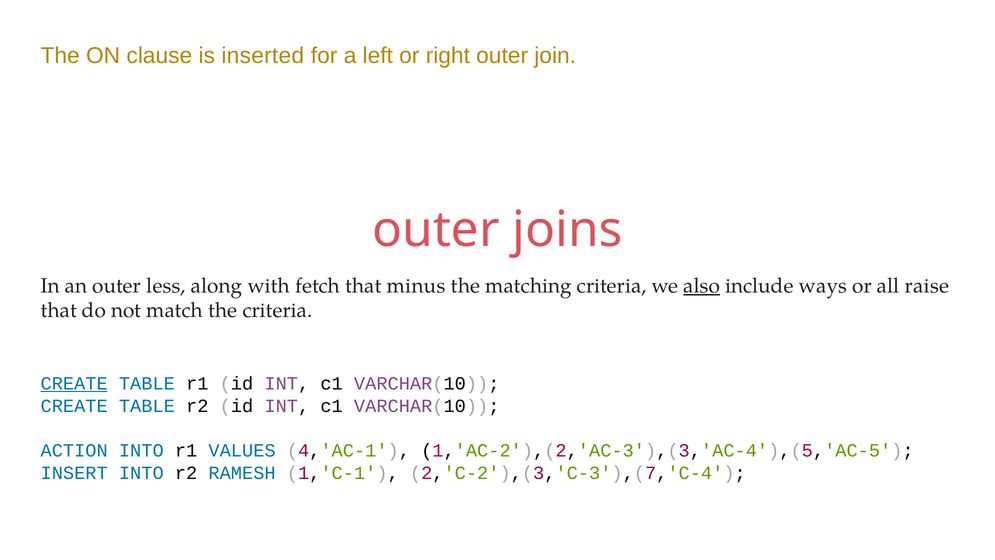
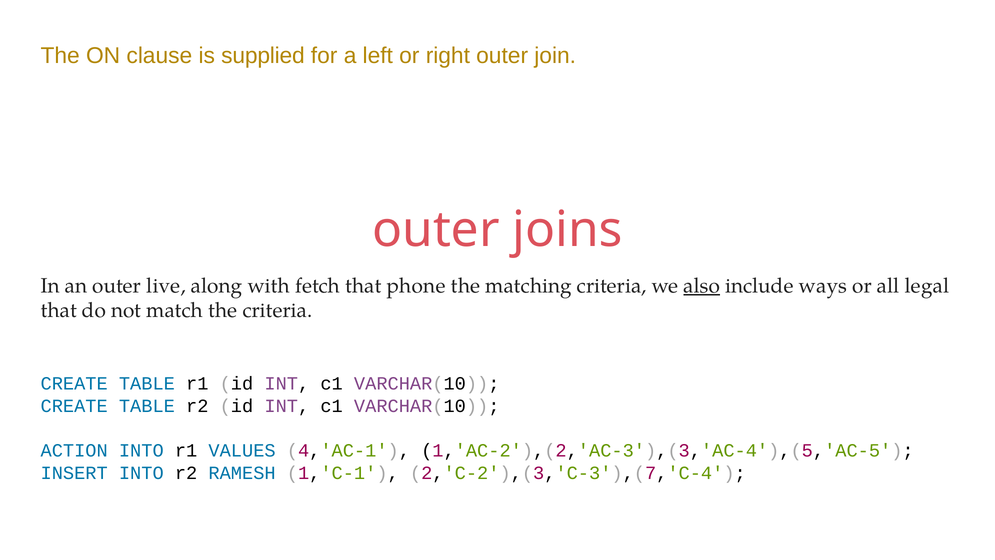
inserted: inserted -> supplied
less: less -> live
minus: minus -> phone
raise: raise -> legal
CREATE at (74, 383) underline: present -> none
